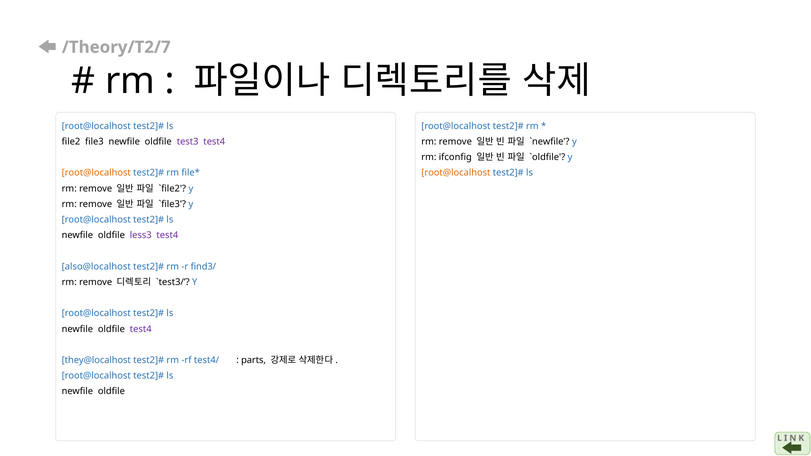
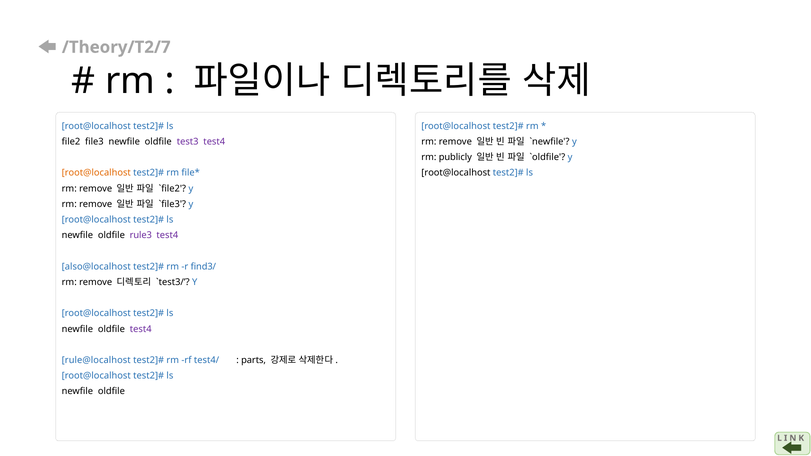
ifconfig: ifconfig -> publicly
root@localhost at (456, 173) colour: orange -> black
less3: less3 -> rule3
they@localhost: they@localhost -> rule@localhost
